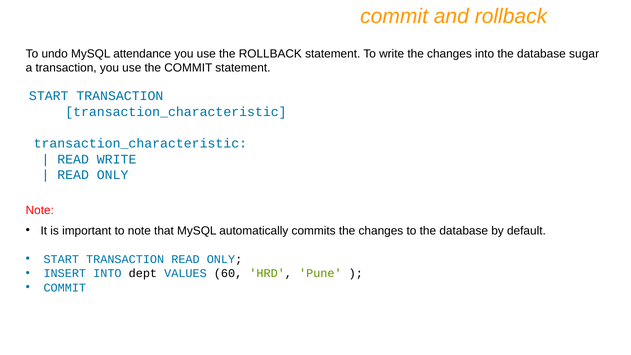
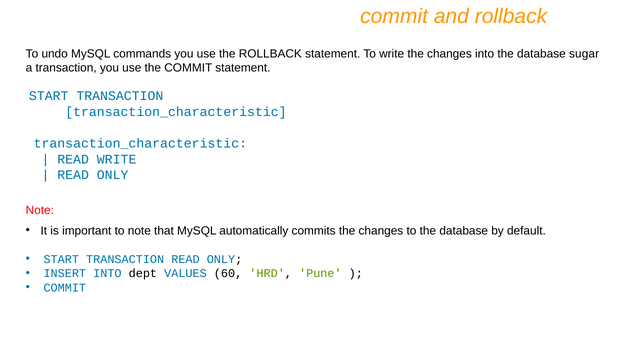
attendance: attendance -> commands
